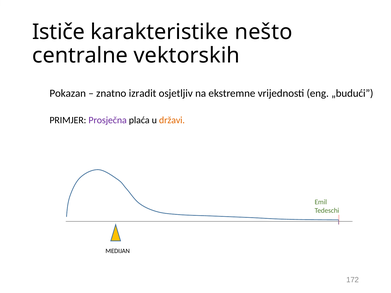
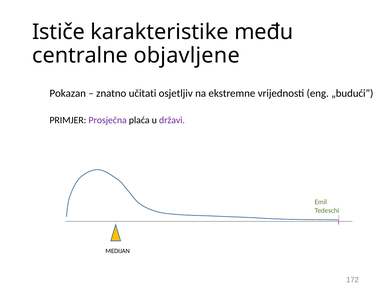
nešto: nešto -> među
vektorskih: vektorskih -> objavljene
izradit: izradit -> učitati
državi colour: orange -> purple
